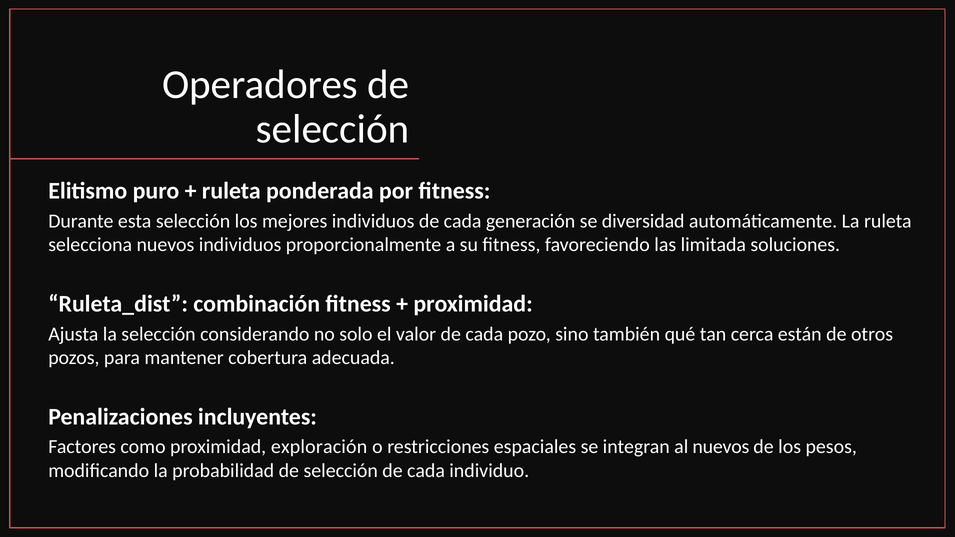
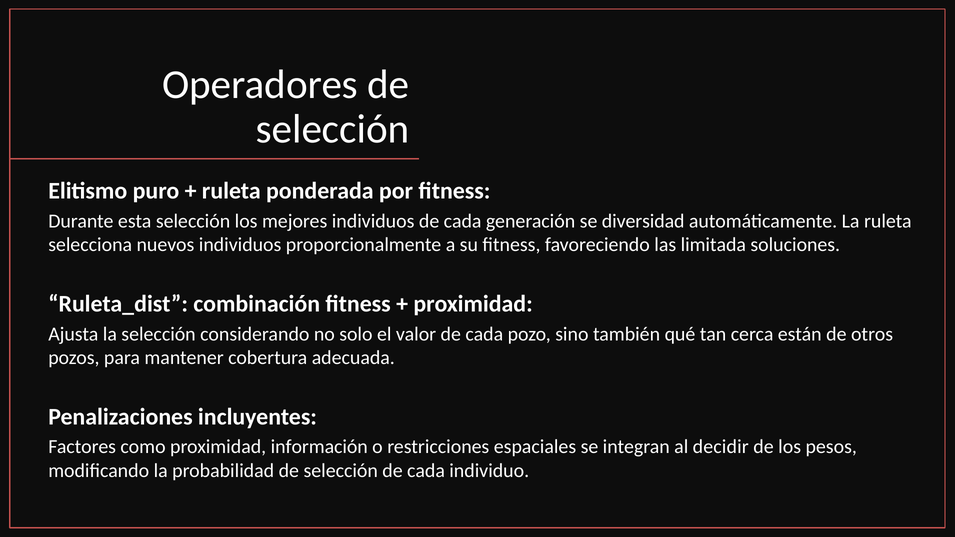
exploración: exploración -> información
al nuevos: nuevos -> decidir
